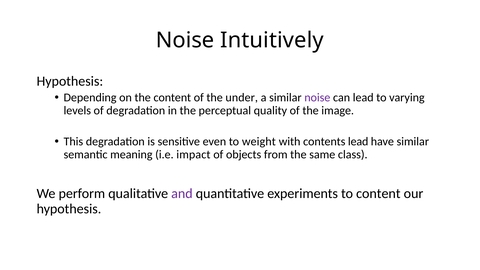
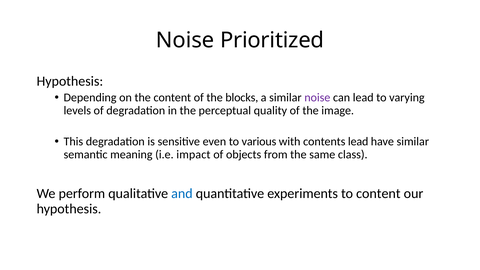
Intuitively: Intuitively -> Prioritized
under: under -> blocks
weight: weight -> various
and colour: purple -> blue
